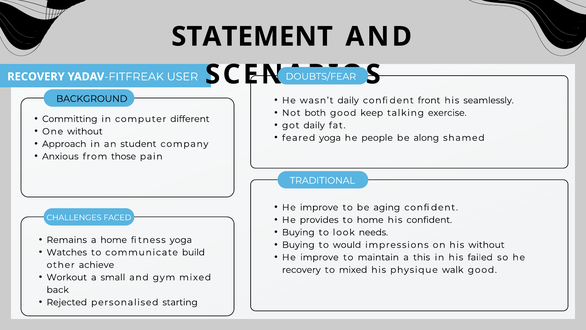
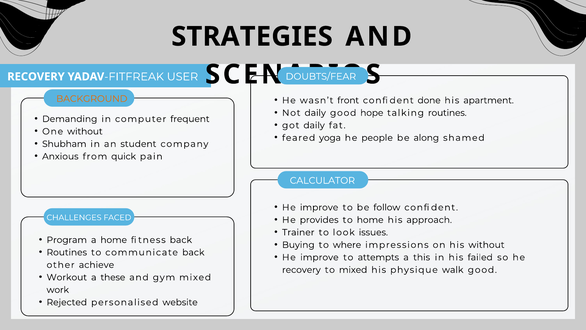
STATEMENT: STATEMENT -> STRATEGIES
wasn’t daily: daily -> front
front: front -> done
seamlessly: seamlessly -> apartment
BACKGROUND colour: black -> orange
Not both: both -> daily
keep: keep -> hope
talking exercise: exercise -> routines
Committing: Committing -> Demanding
different: different -> frequent
Approach: Approach -> Shubham
those: those -> quick
TRADITIONAL: TRADITIONAL -> CALCULATOR
aging: aging -> follow
his confident: confident -> approach
Buying at (298, 232): Buying -> Trainer
needs: needs -> issues
Remains: Remains -> Program
fitness yoga: yoga -> back
would: would -> where
Watches at (67, 252): Watches -> Routines
communicate build: build -> back
maintain: maintain -> attempts
small: small -> these
back: back -> work
starting: starting -> website
